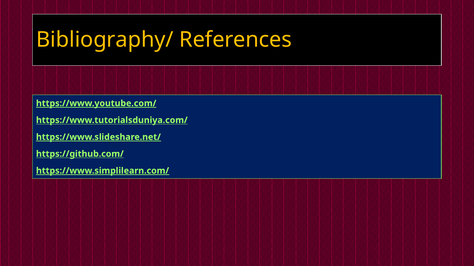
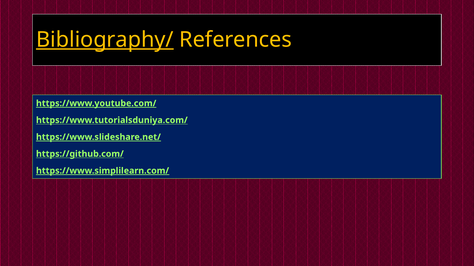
Bibliography/ underline: none -> present
